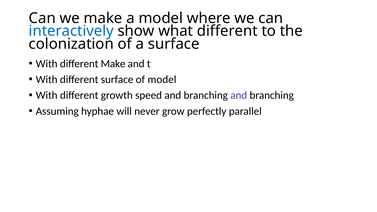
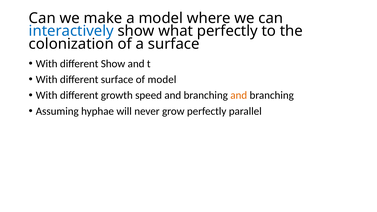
what different: different -> perfectly
different Make: Make -> Show
and at (239, 95) colour: purple -> orange
